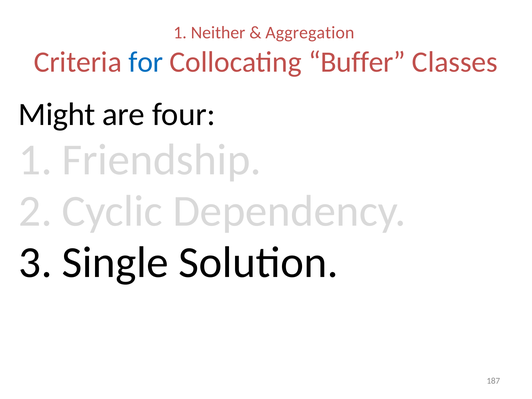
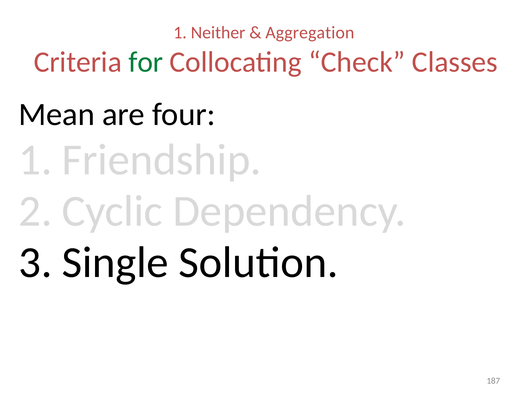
for colour: blue -> green
Buffer: Buffer -> Check
Might: Might -> Mean
